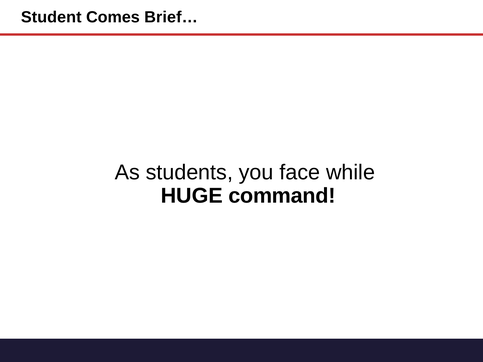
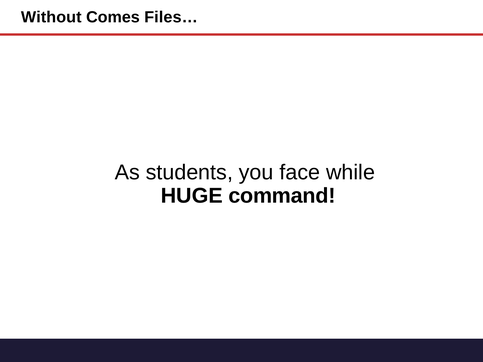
Student: Student -> Without
Brief…: Brief… -> Files…
